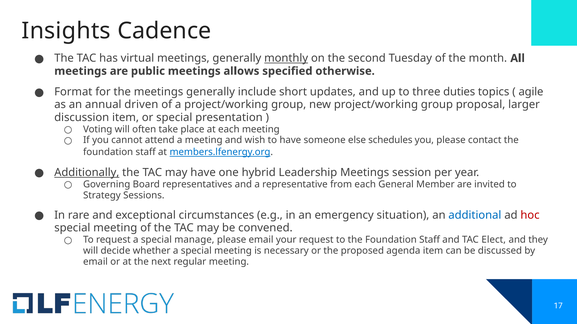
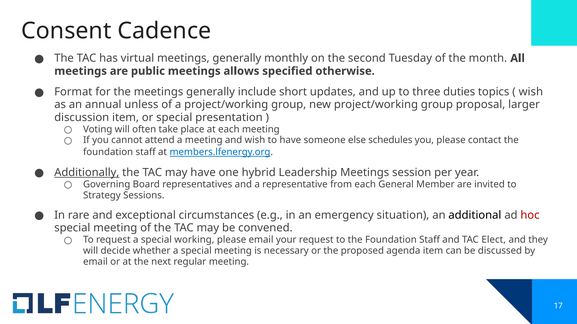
Insights: Insights -> Consent
monthly underline: present -> none
agile at (531, 92): agile -> wish
driven: driven -> unless
additional colour: blue -> black
manage: manage -> working
